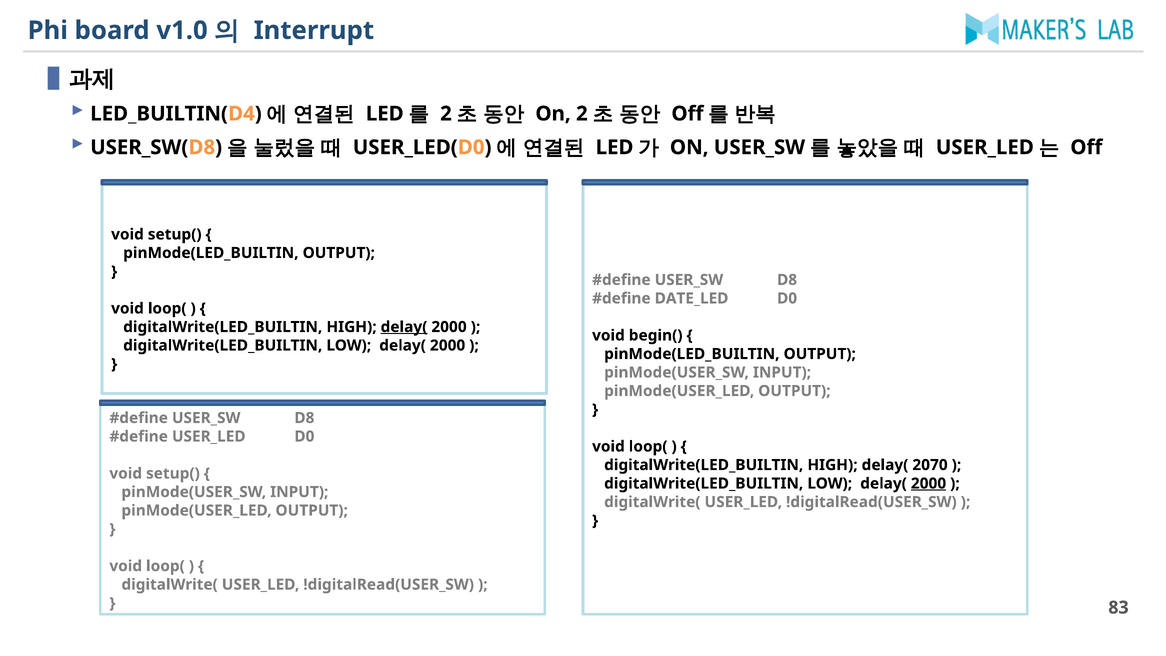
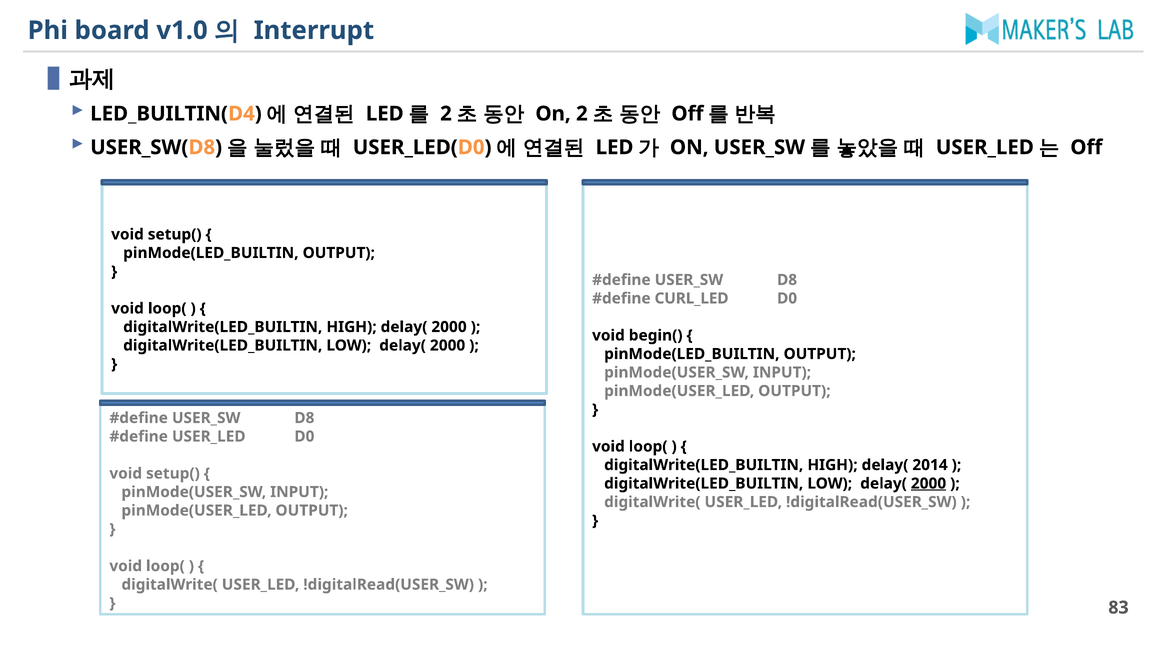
DATE_LED: DATE_LED -> CURL_LED
delay( at (404, 327) underline: present -> none
2070: 2070 -> 2014
